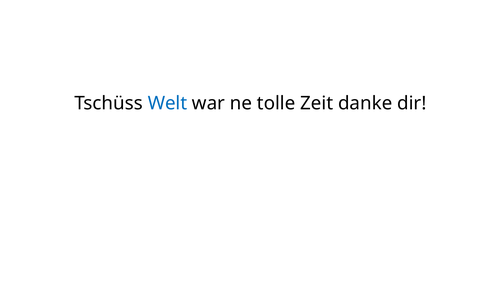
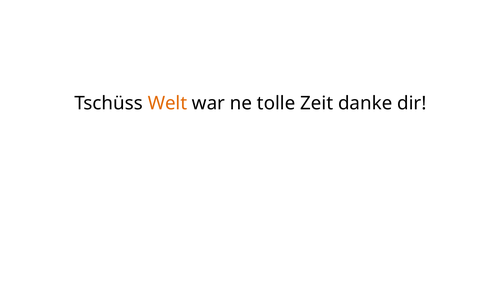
Welt colour: blue -> orange
